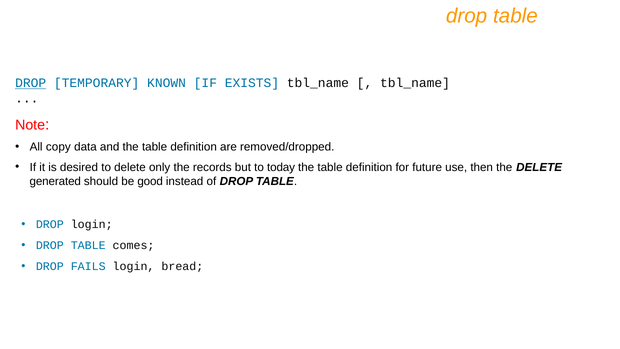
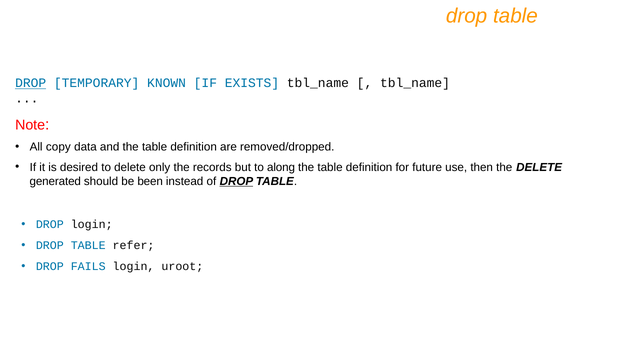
today: today -> along
good: good -> been
DROP at (236, 181) underline: none -> present
comes: comes -> refer
bread: bread -> uroot
